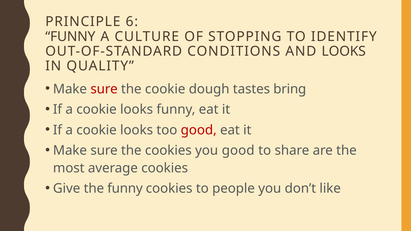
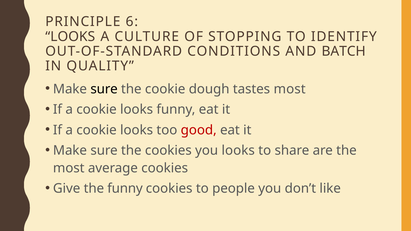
FUNNY at (70, 37): FUNNY -> LOOKS
AND LOOKS: LOOKS -> BATCH
sure at (104, 89) colour: red -> black
tastes bring: bring -> most
you good: good -> looks
